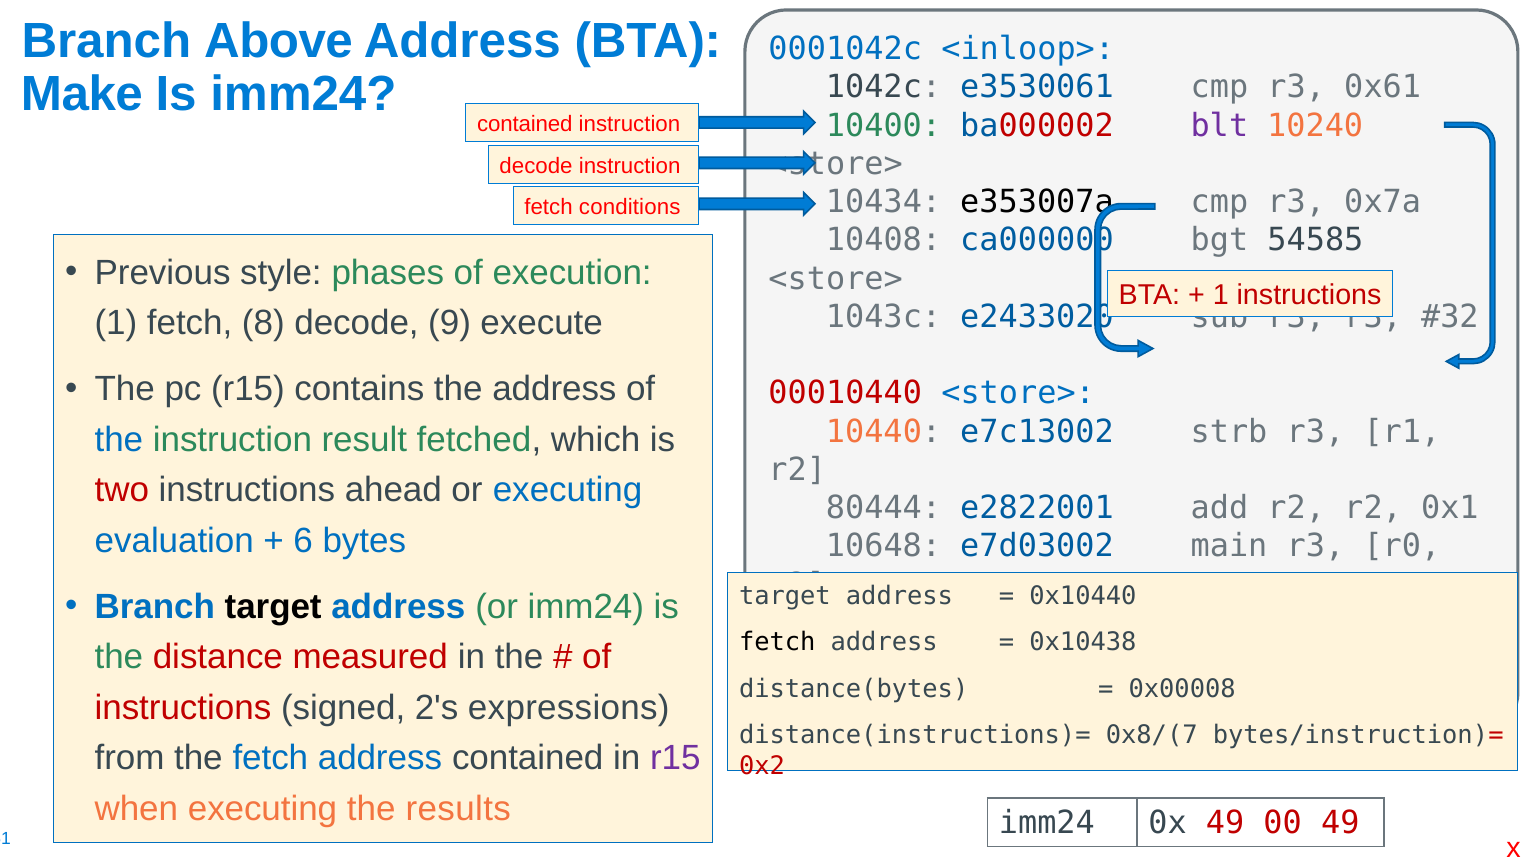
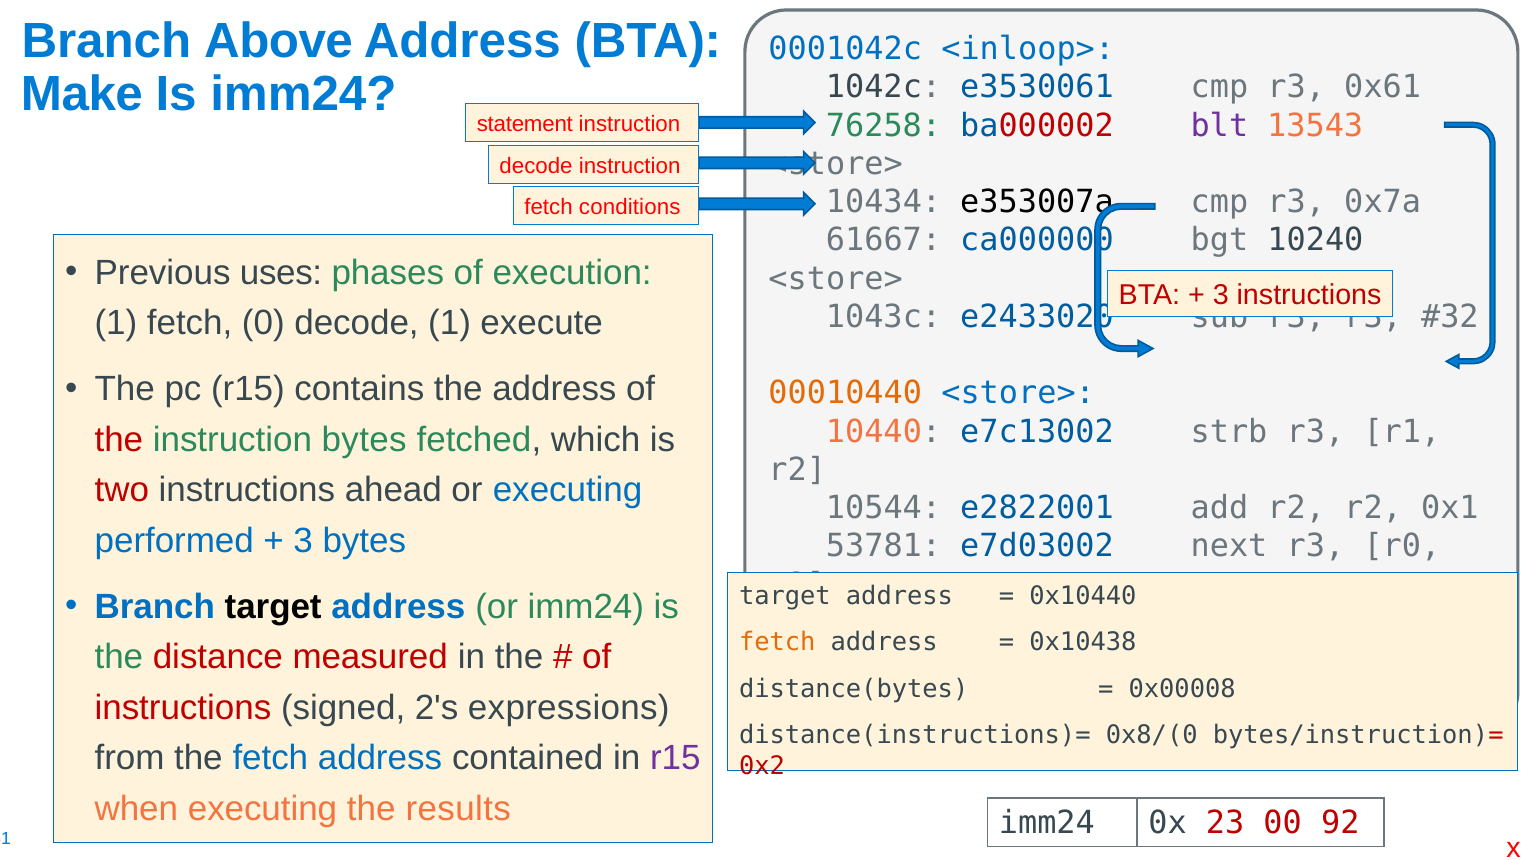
10400: 10400 -> 76258
10240: 10240 -> 13543
contained at (525, 124): contained -> statement
10408: 10408 -> 61667
54585: 54585 -> 10240
style: style -> uses
1 at (1221, 295): 1 -> 3
8: 8 -> 0
decode 9: 9 -> 1
00010440 colour: red -> orange
the at (119, 440) colour: blue -> red
instruction result: result -> bytes
80444: 80444 -> 10544
evaluation: evaluation -> performed
6 at (303, 540): 6 -> 3
10648: 10648 -> 53781
main: main -> next
fetch at (777, 642) colour: black -> orange
0x8/(7: 0x8/(7 -> 0x8/(0
0x 49: 49 -> 23
00 49: 49 -> 92
